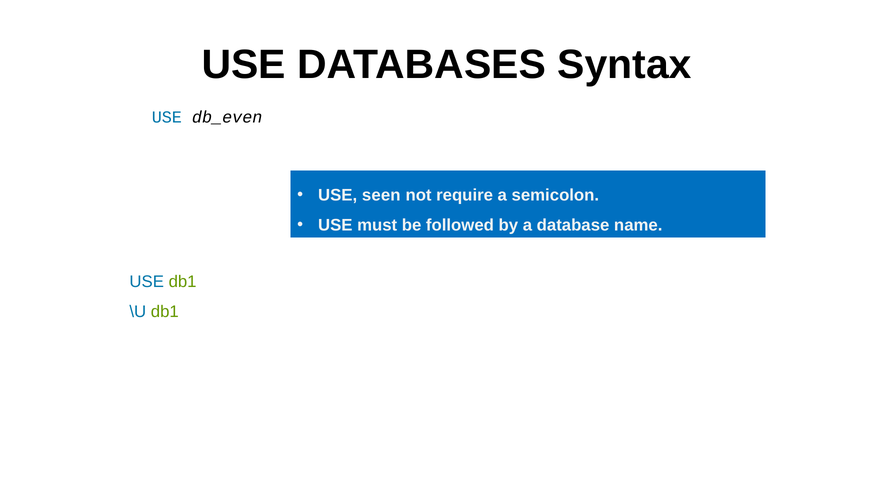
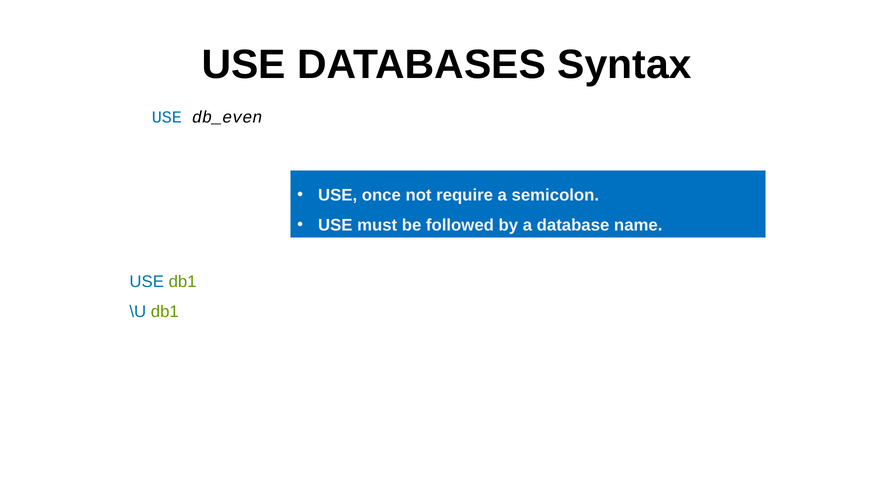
seen: seen -> once
